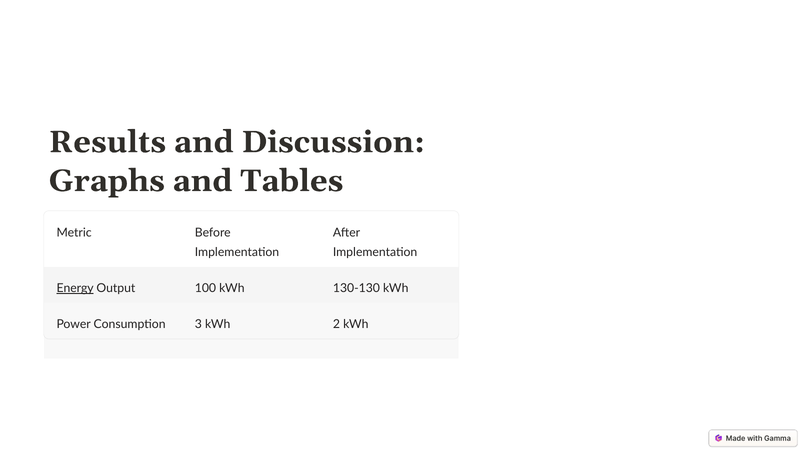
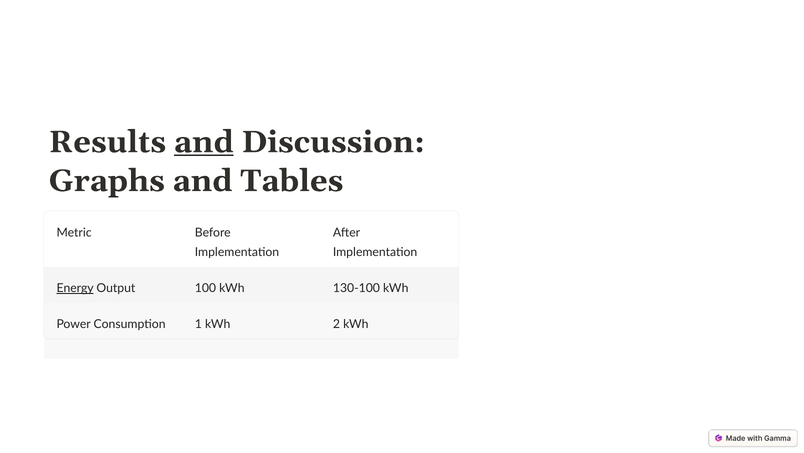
and at (204, 142) underline: none -> present
130-130: 130-130 -> 130-100
3: 3 -> 1
